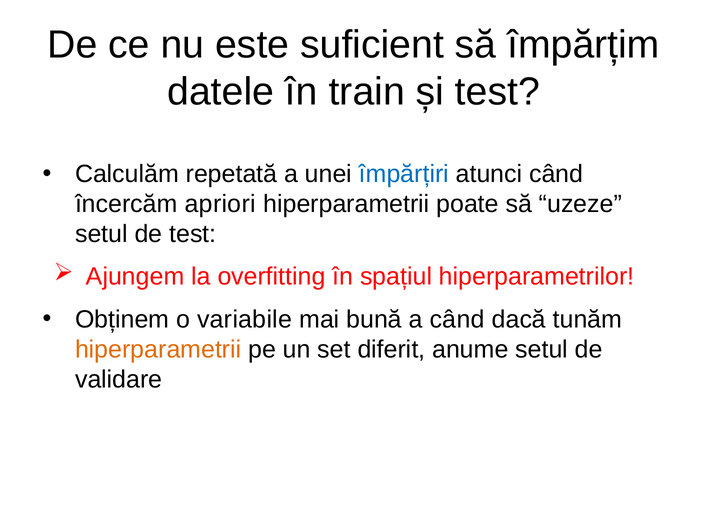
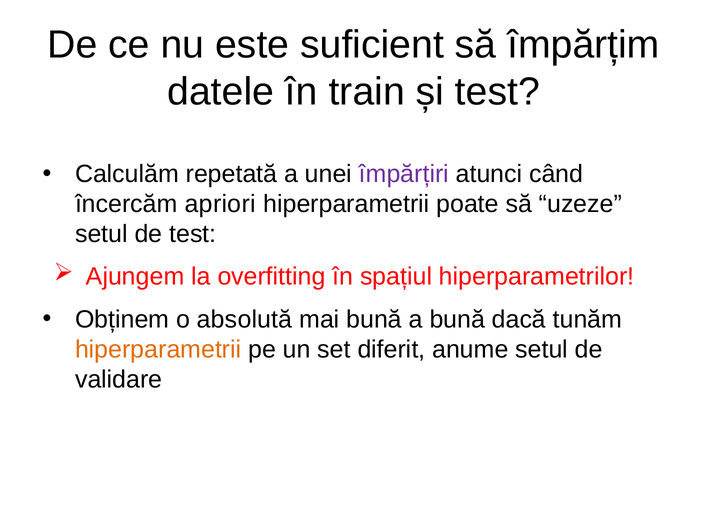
împărțiri colour: blue -> purple
variabile: variabile -> absolută
a când: când -> bună
